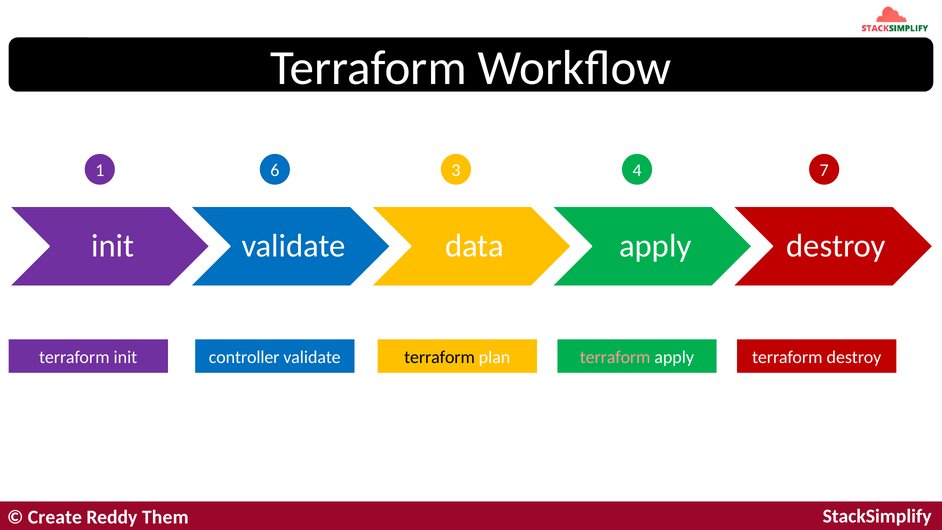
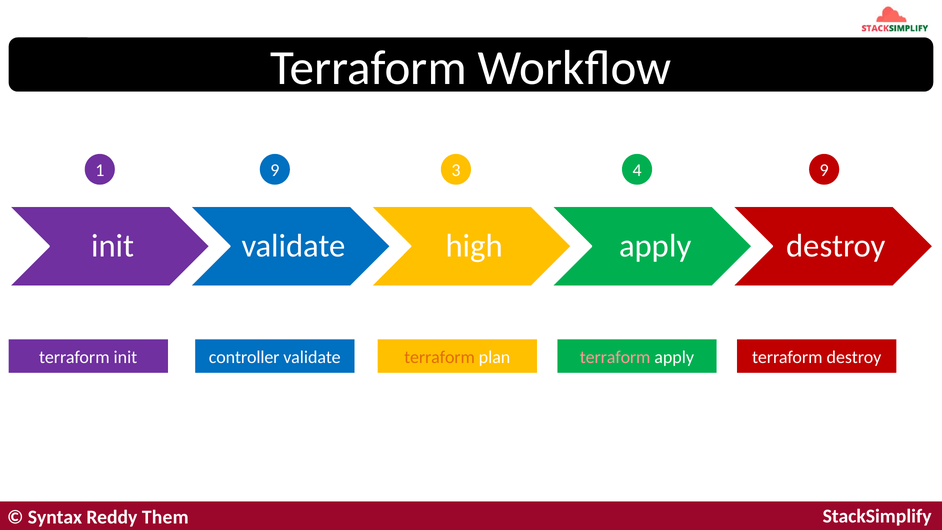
1 6: 6 -> 9
4 7: 7 -> 9
data: data -> high
terraform at (440, 357) colour: black -> orange
Create: Create -> Syntax
